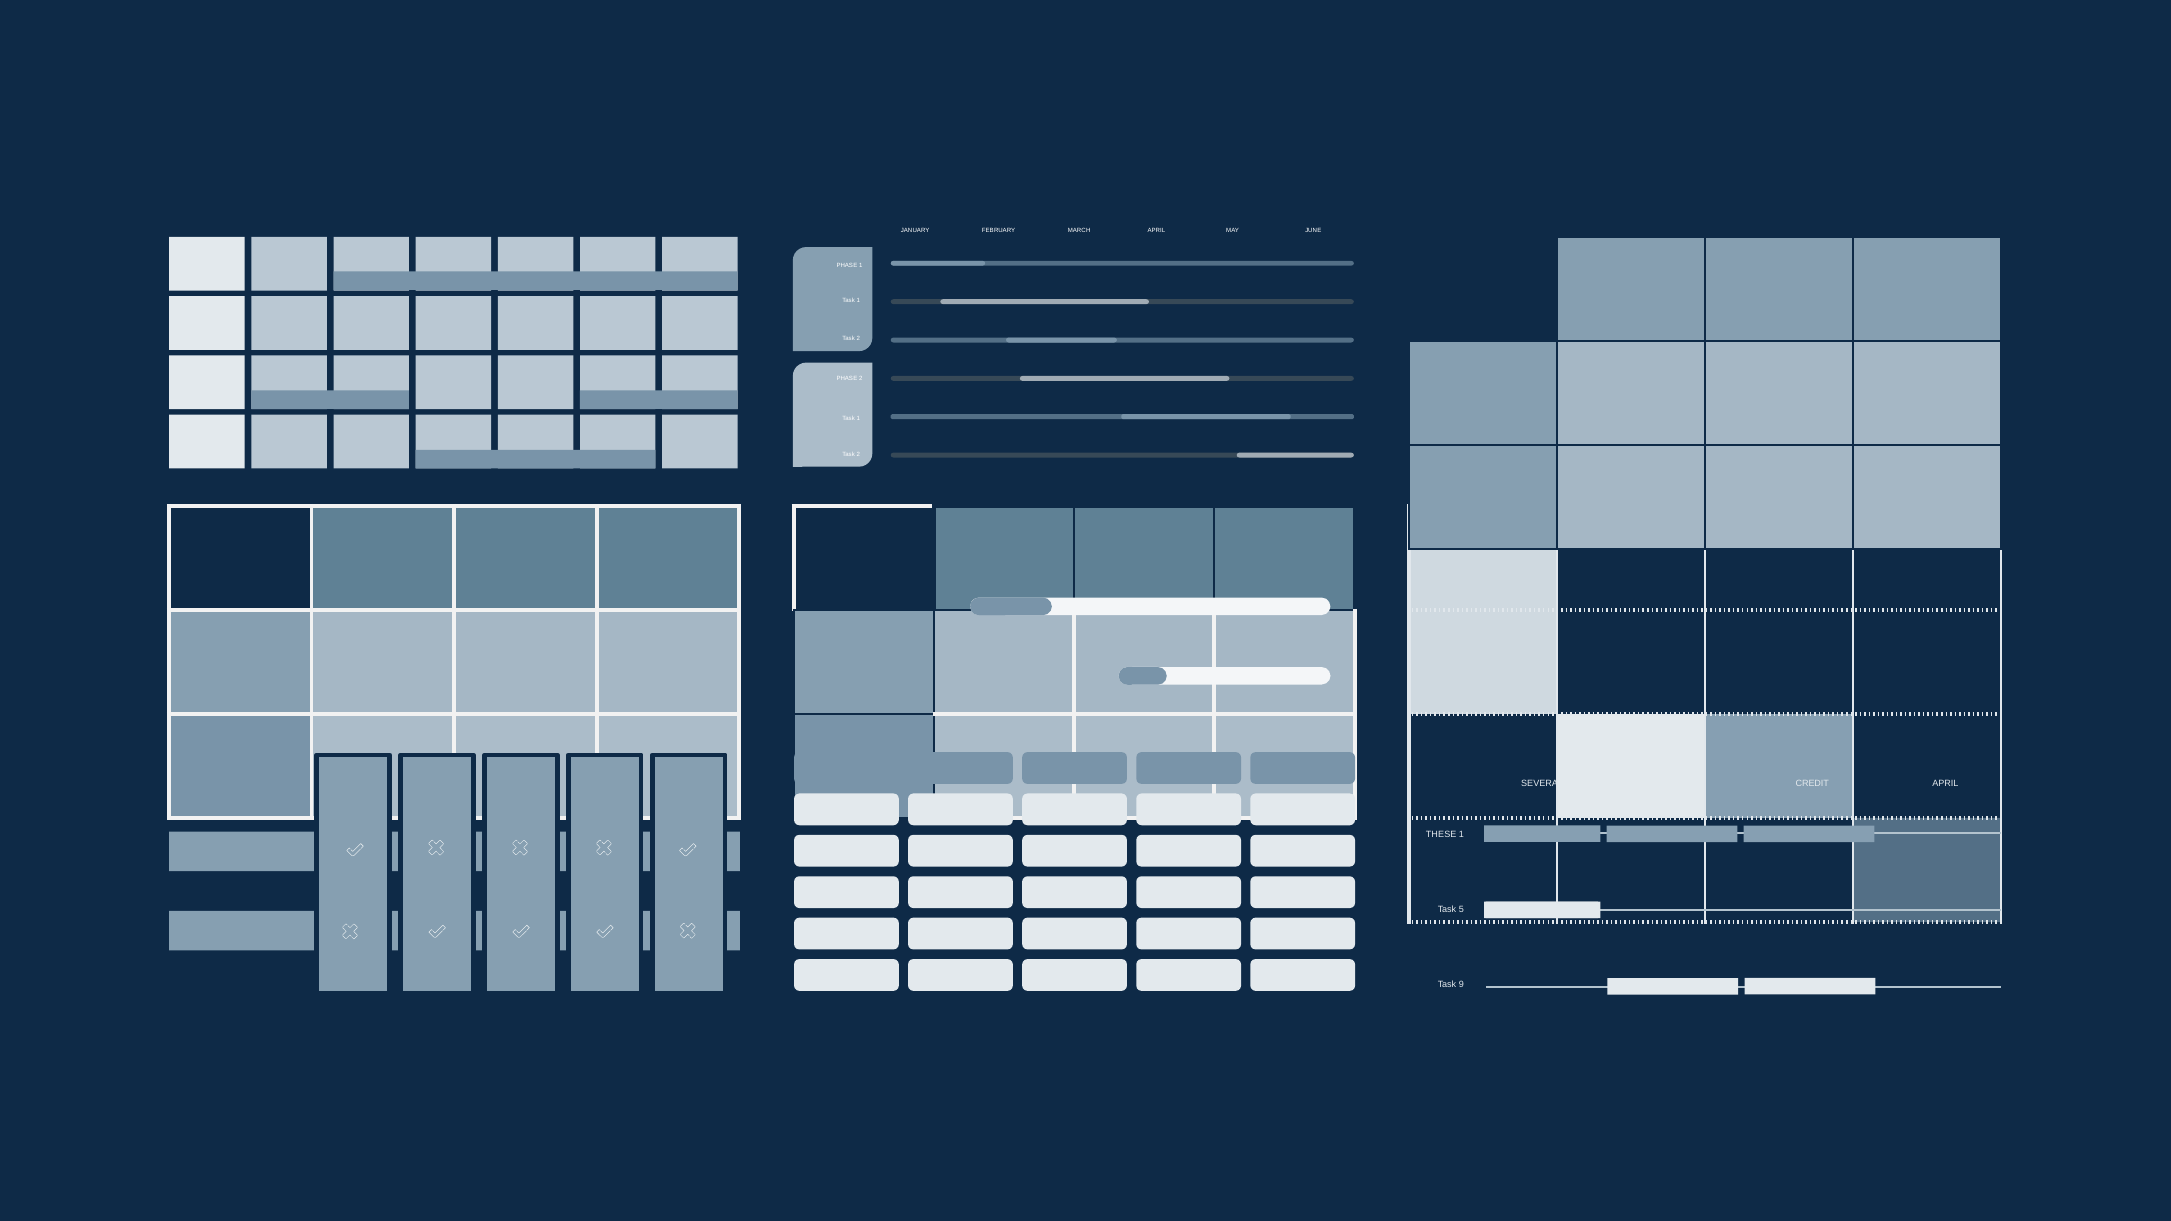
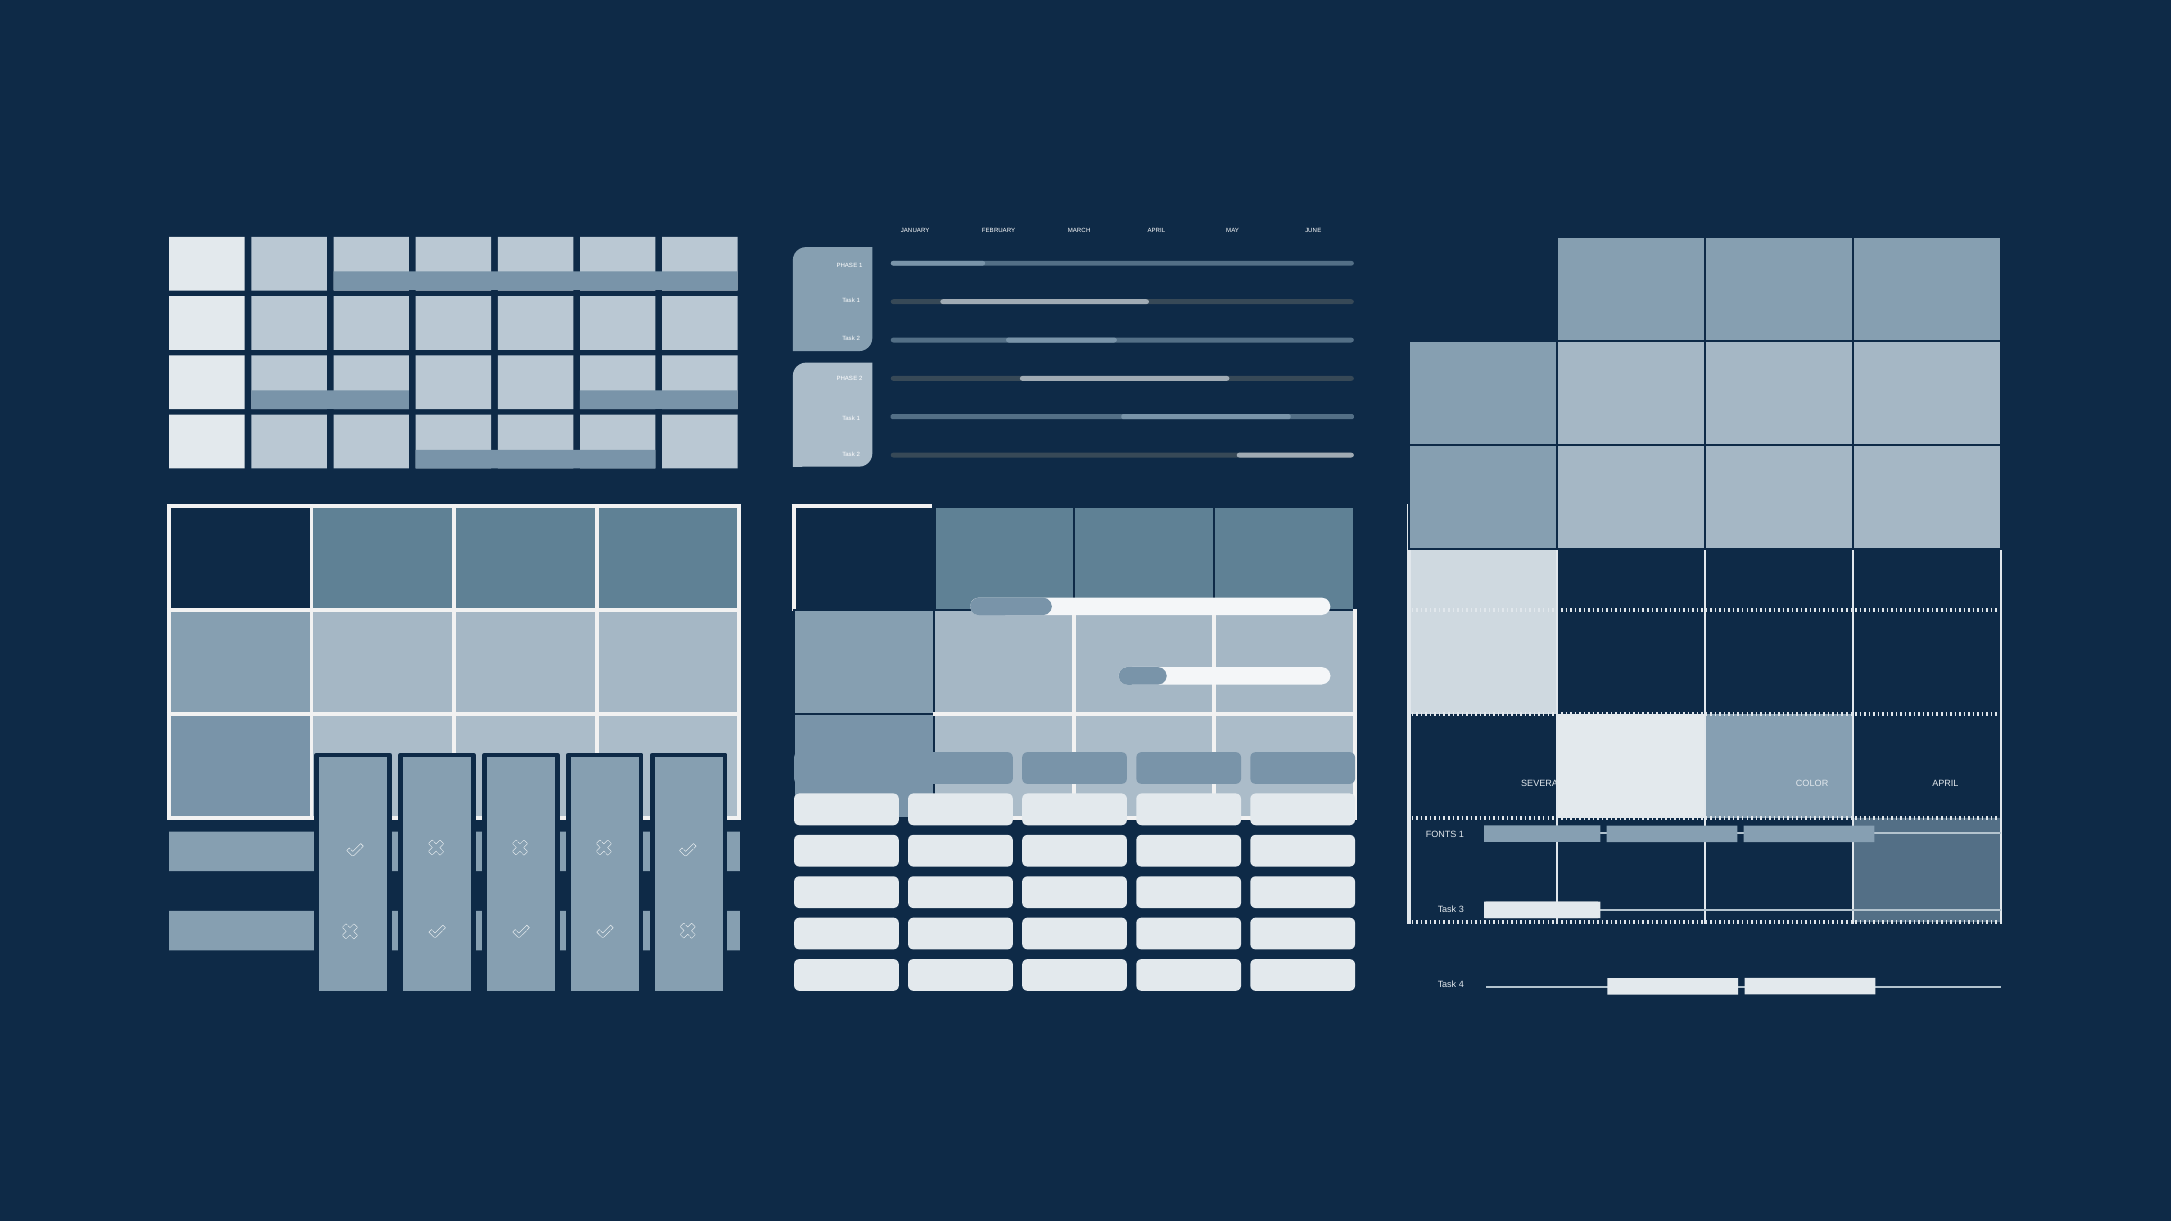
CREDIT: CREDIT -> COLOR
THESE: THESE -> FONTS
5: 5 -> 3
9: 9 -> 4
